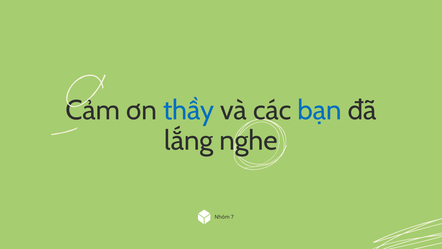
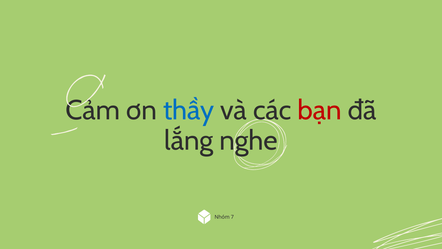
bạn colour: blue -> red
